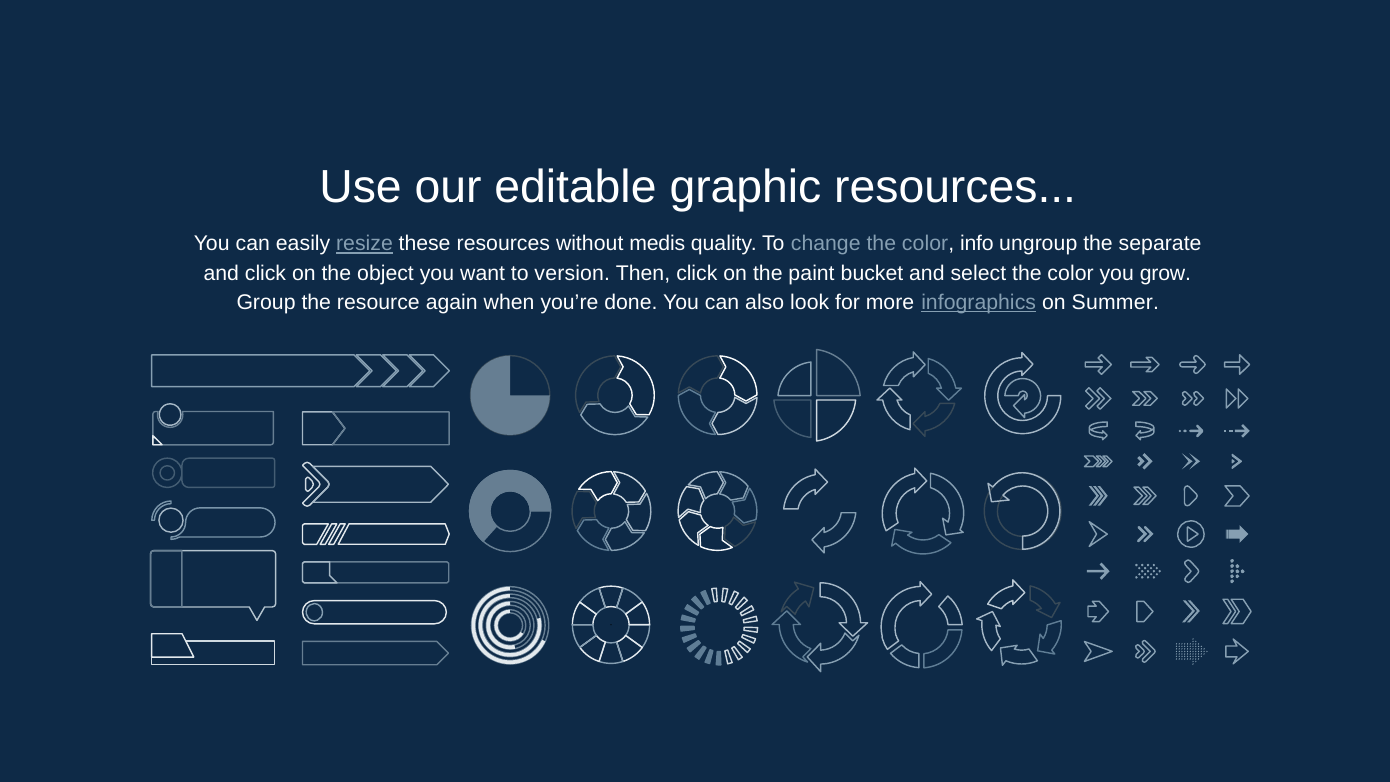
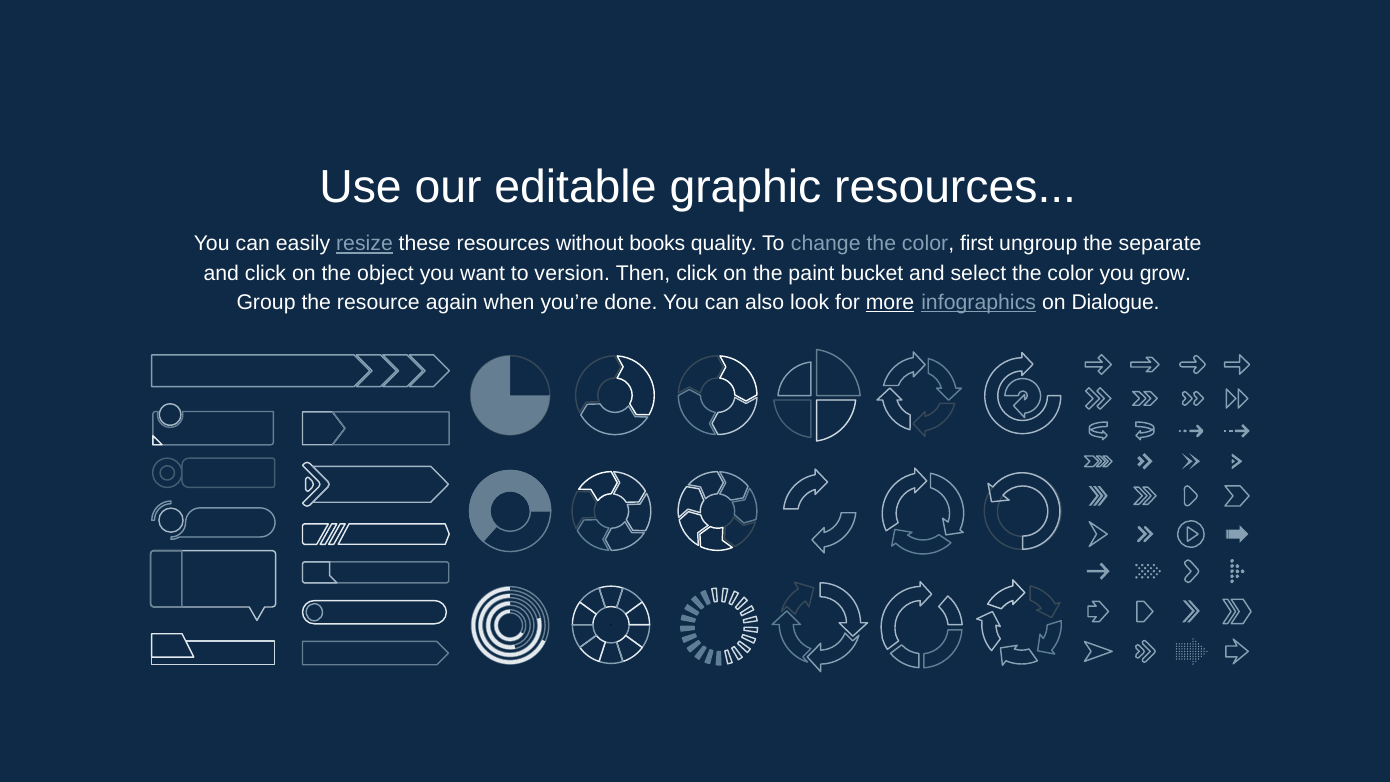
medis: medis -> books
info: info -> first
more underline: none -> present
Summer: Summer -> Dialogue
